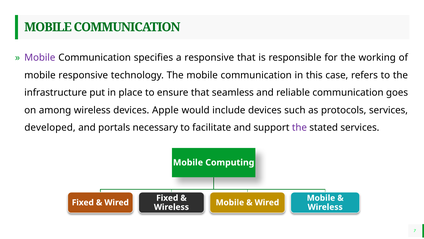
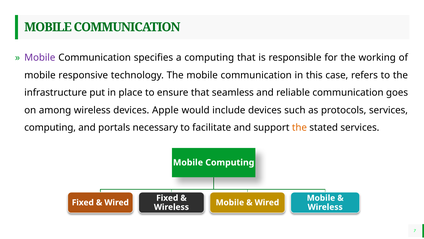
a responsive: responsive -> computing
developed at (50, 127): developed -> computing
the at (299, 127) colour: purple -> orange
